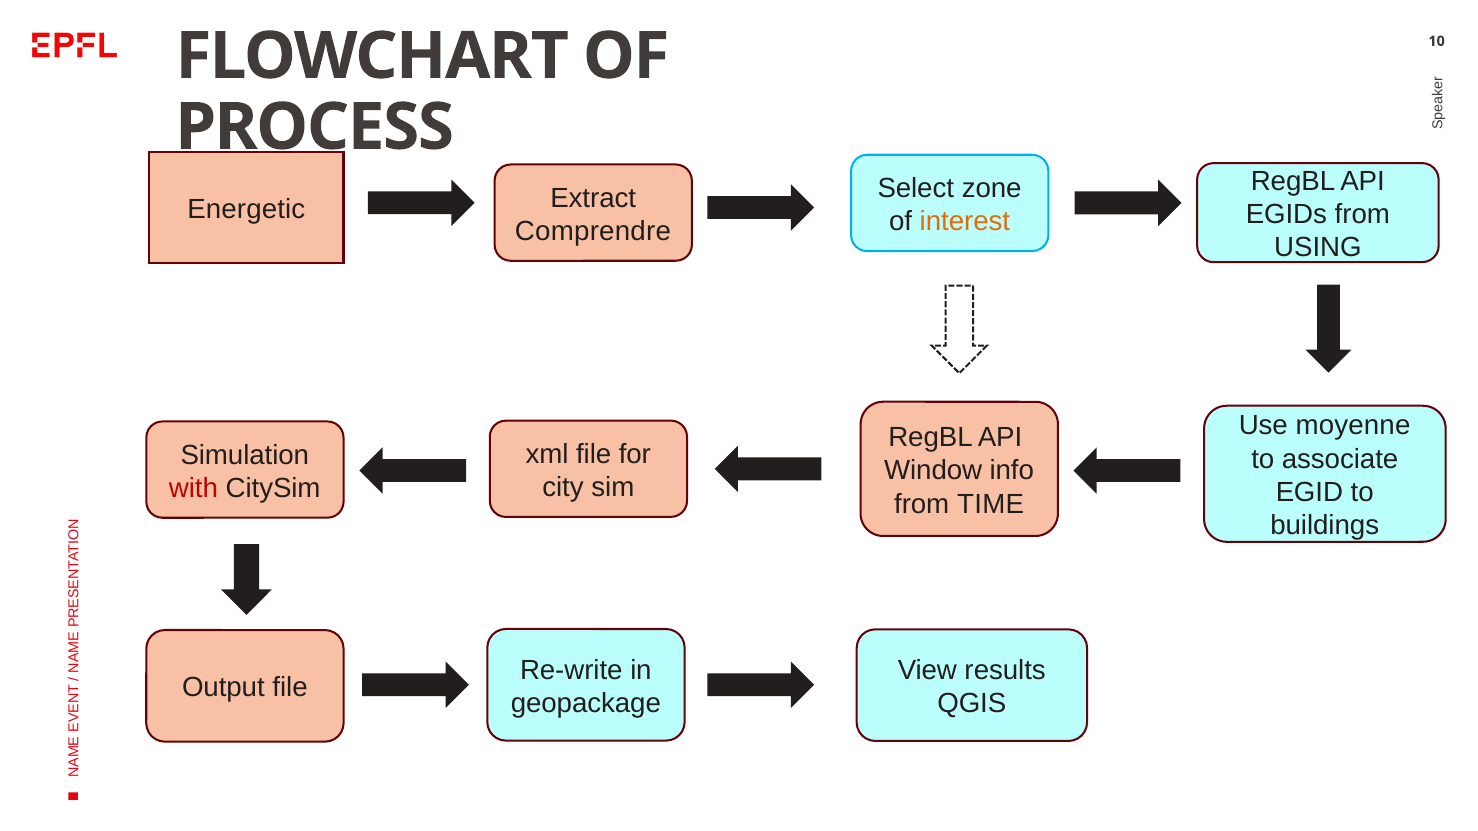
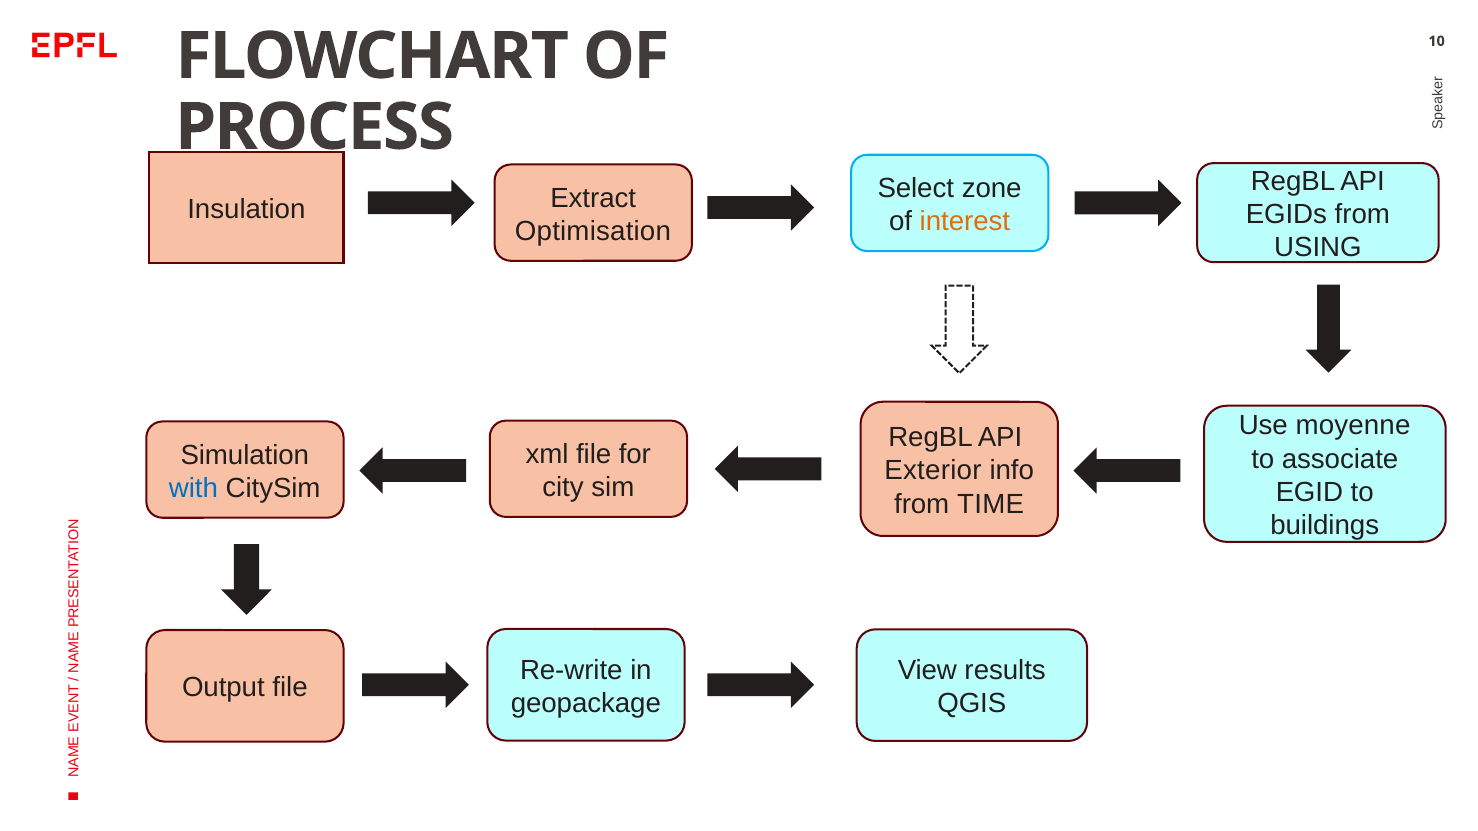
Energetic: Energetic -> Insulation
Comprendre: Comprendre -> Optimisation
Window: Window -> Exterior
with colour: red -> blue
